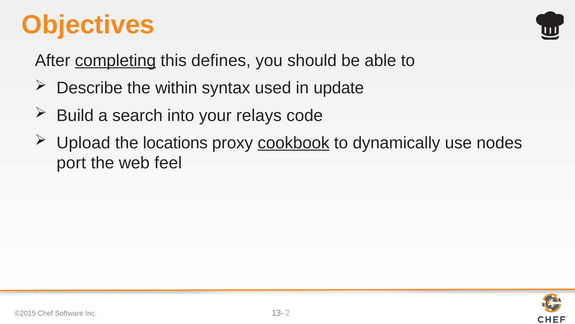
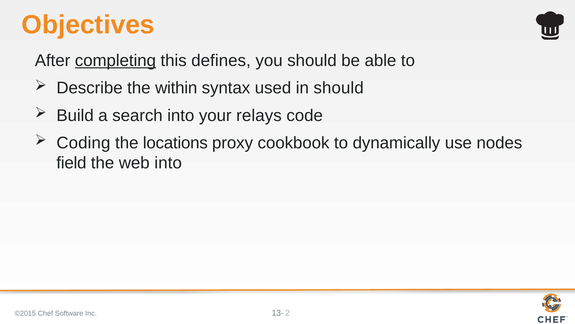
in update: update -> should
Upload: Upload -> Coding
cookbook underline: present -> none
port: port -> field
web feel: feel -> into
